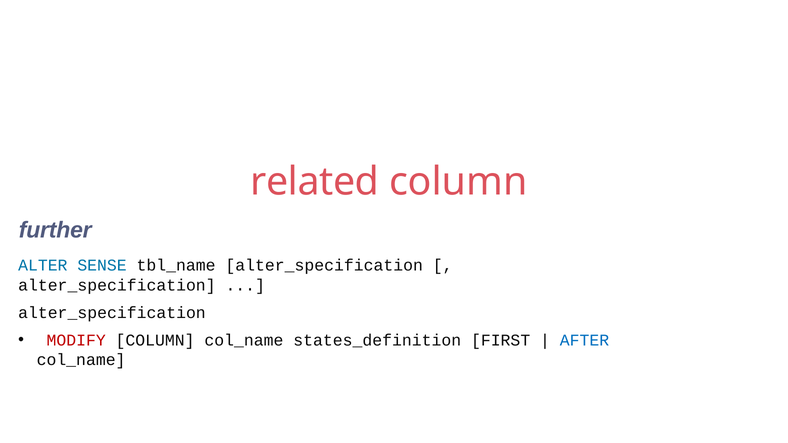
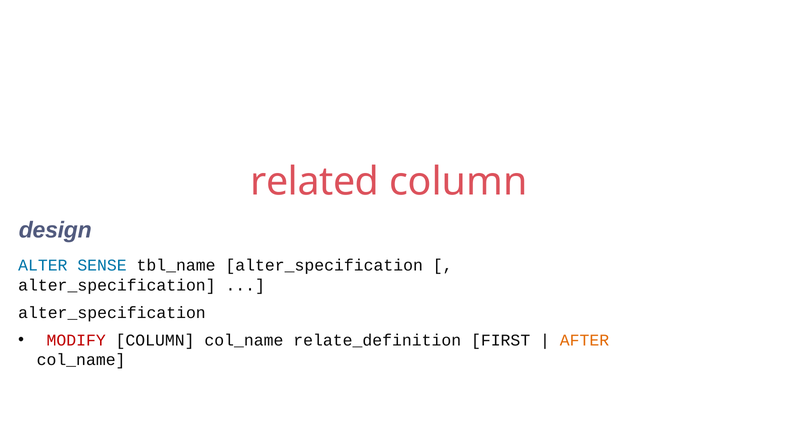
further: further -> design
states_definition: states_definition -> relate_definition
AFTER colour: blue -> orange
